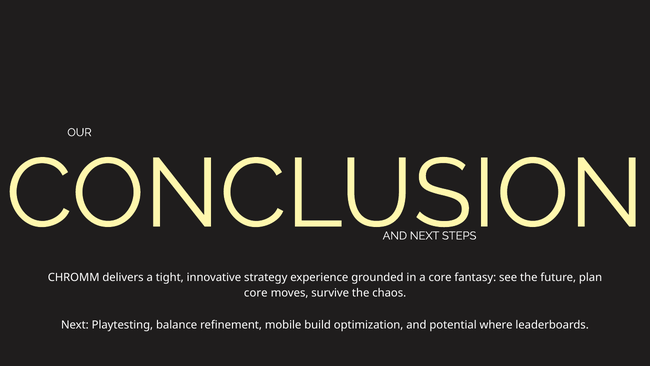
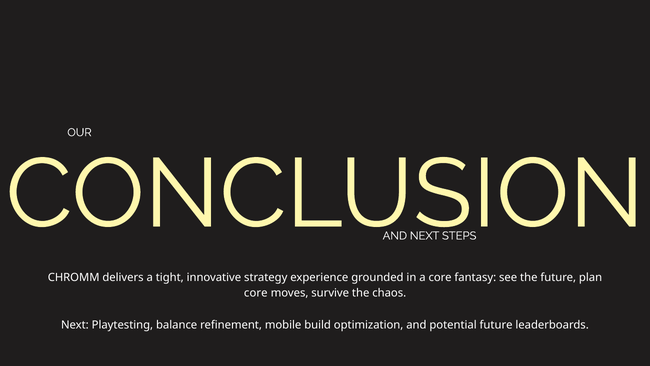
potential where: where -> future
